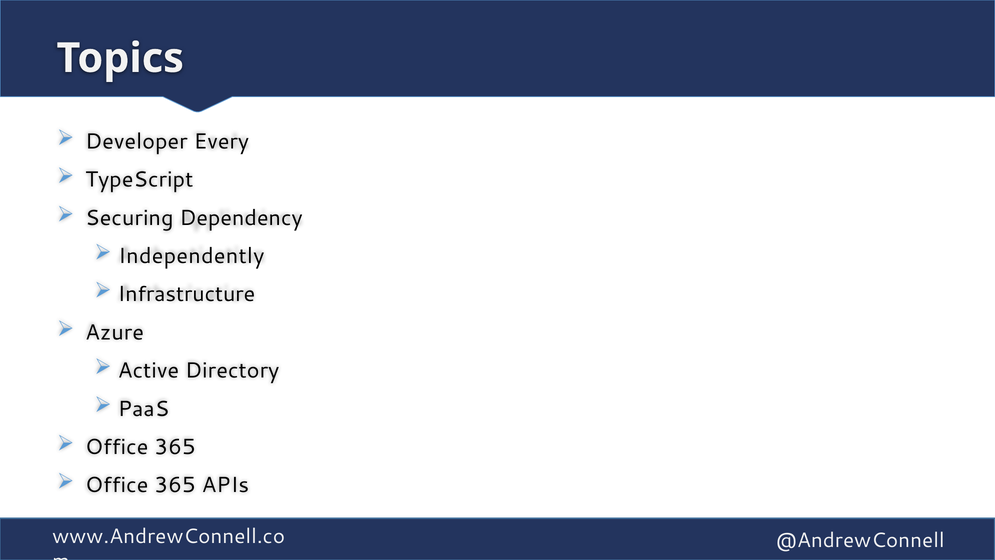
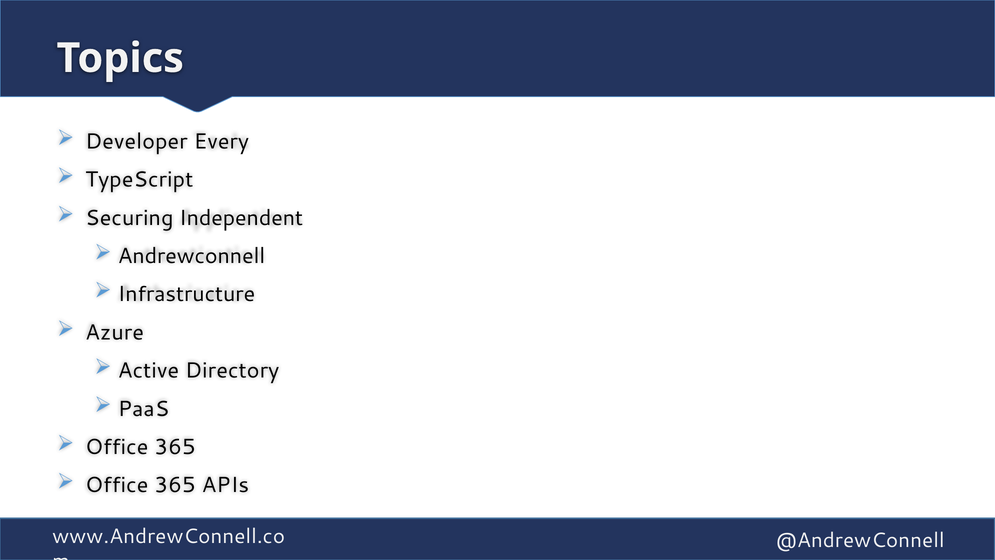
Dependency: Dependency -> Independent
Independently: Independently -> Andrewconnell
